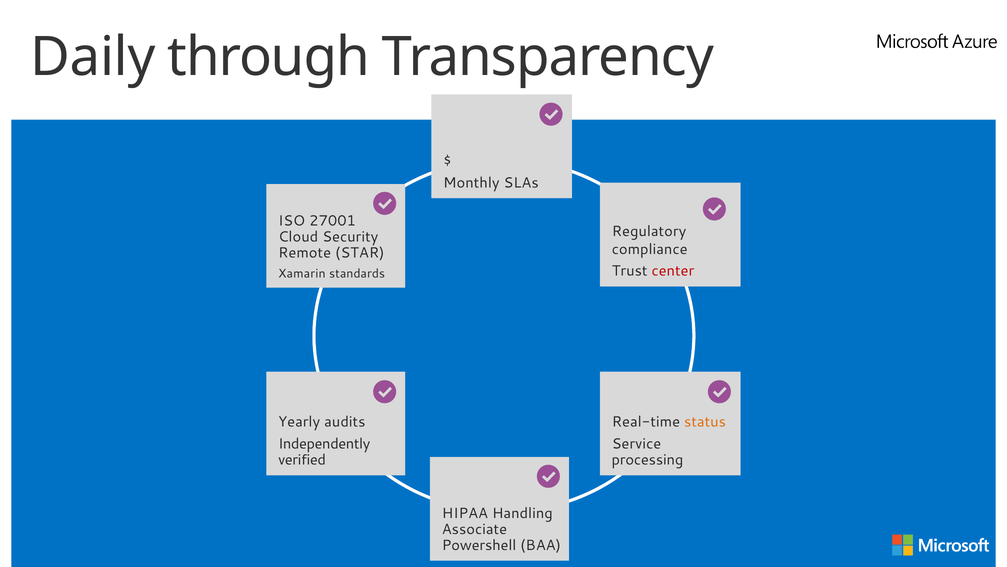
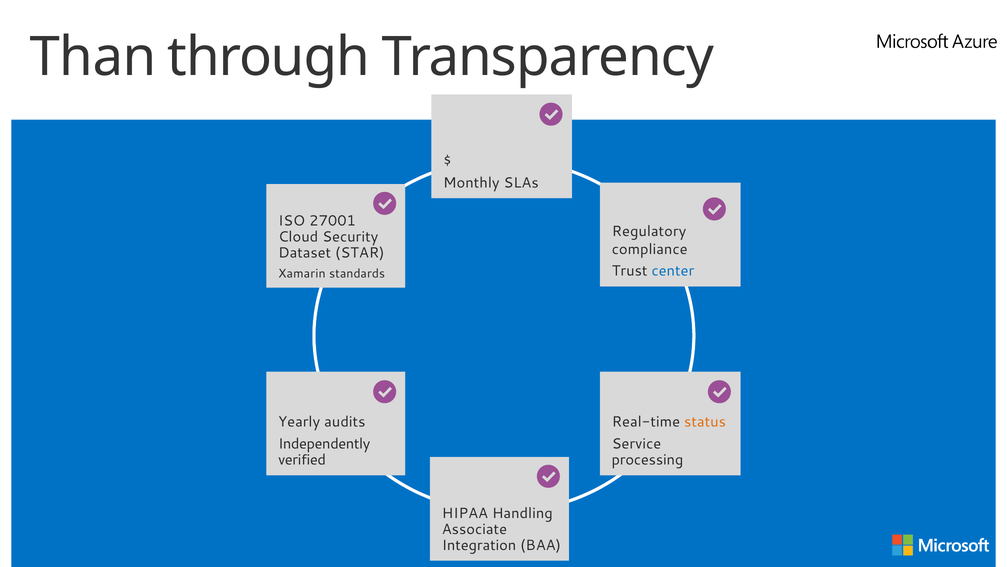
Daily: Daily -> Than
Remote: Remote -> Dataset
center colour: red -> blue
Powershell: Powershell -> Integration
